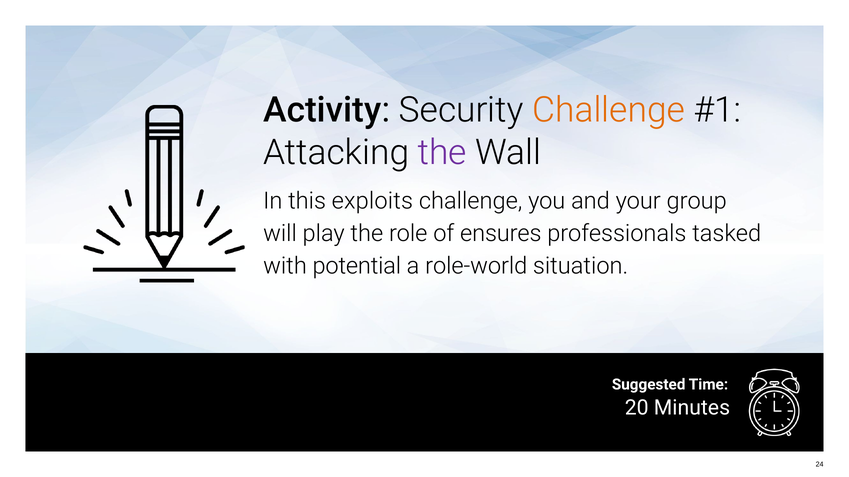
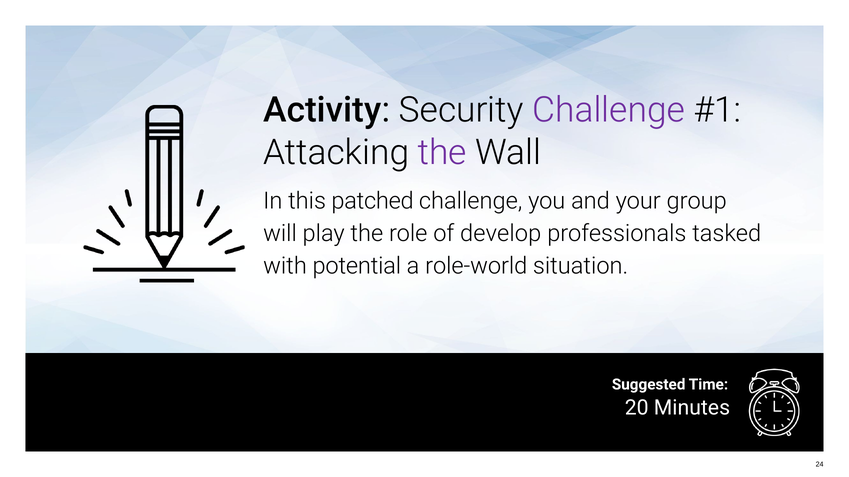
Challenge at (609, 110) colour: orange -> purple
exploits: exploits -> patched
ensures: ensures -> develop
